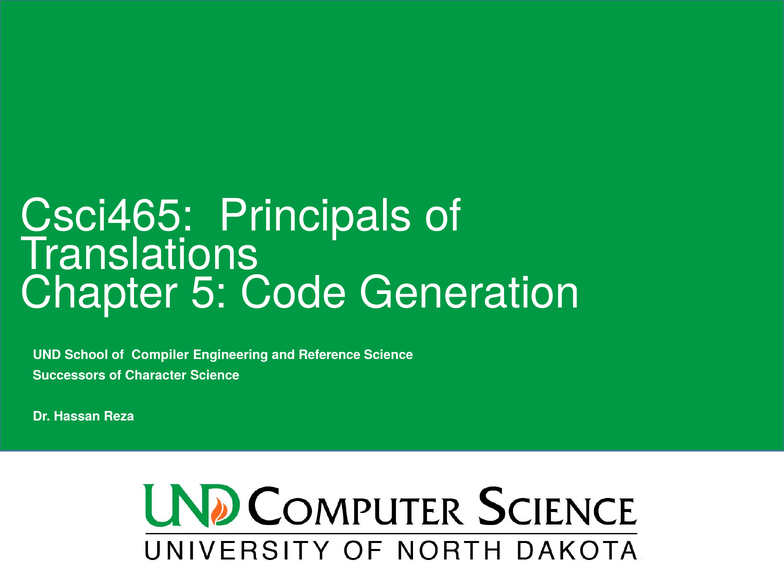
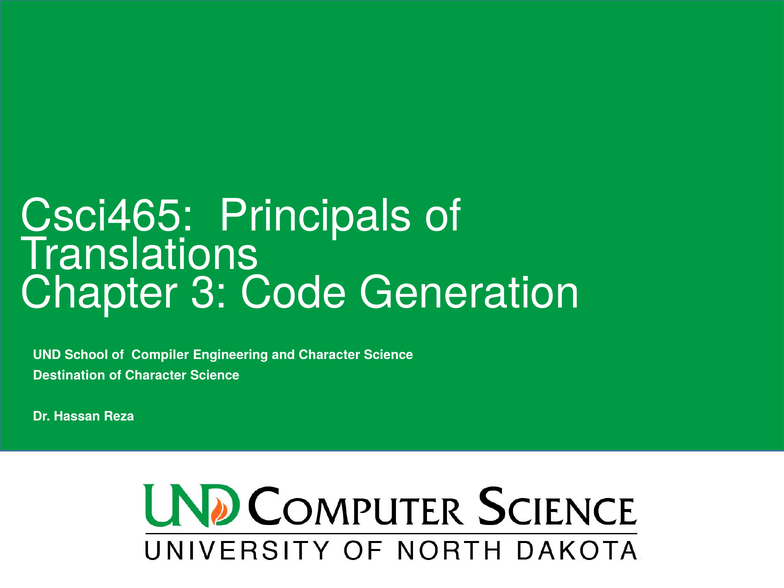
5: 5 -> 3
and Reference: Reference -> Character
Successors: Successors -> Destination
